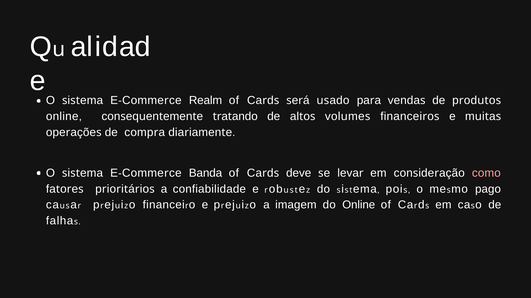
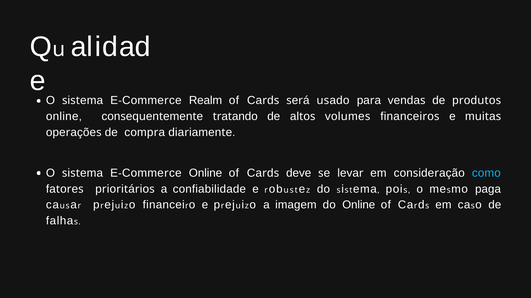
Banda at (206, 173): Banda -> Online
como colour: pink -> light blue
pago: pago -> paga
